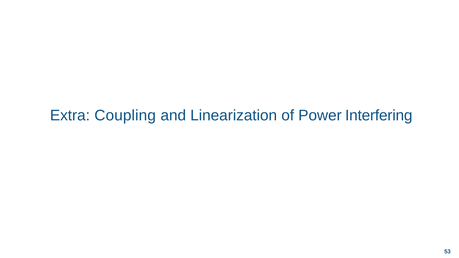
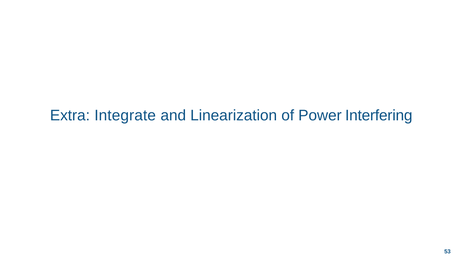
Coupling: Coupling -> Integrate
